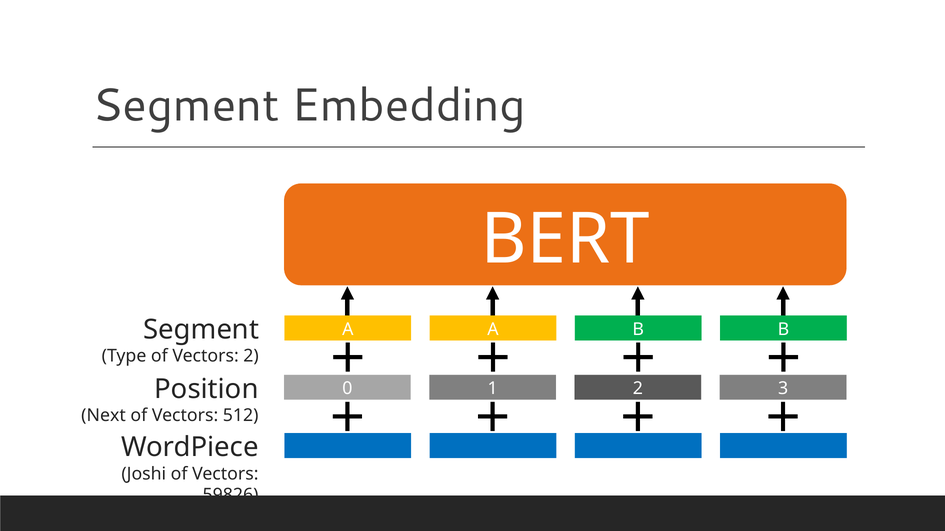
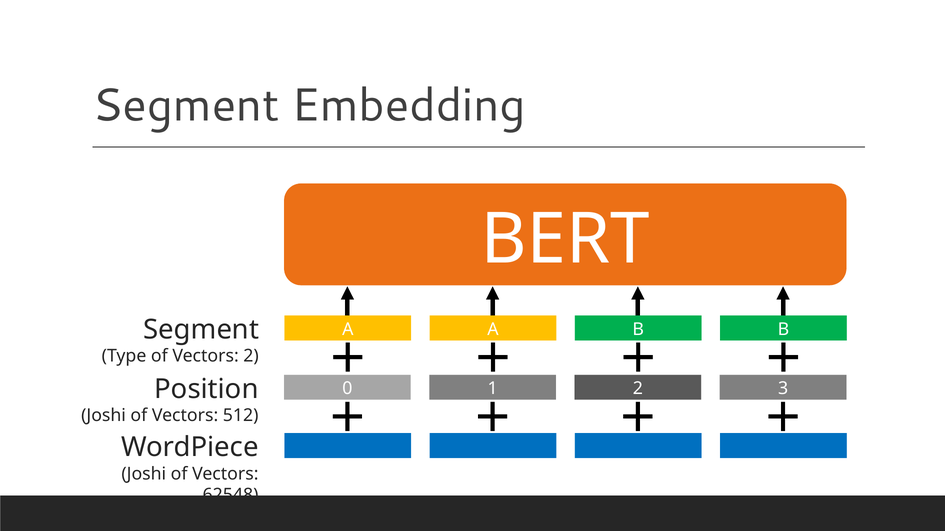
Next at (104, 416): Next -> Joshi
59826: 59826 -> 62548
